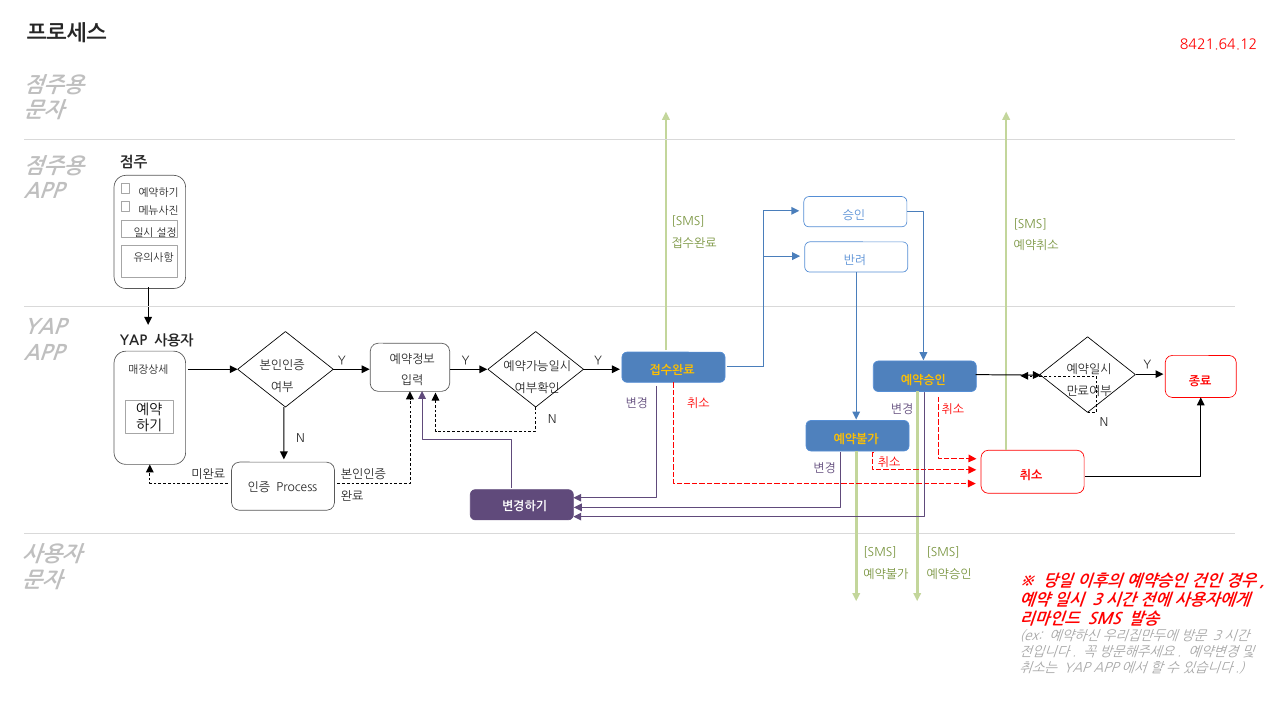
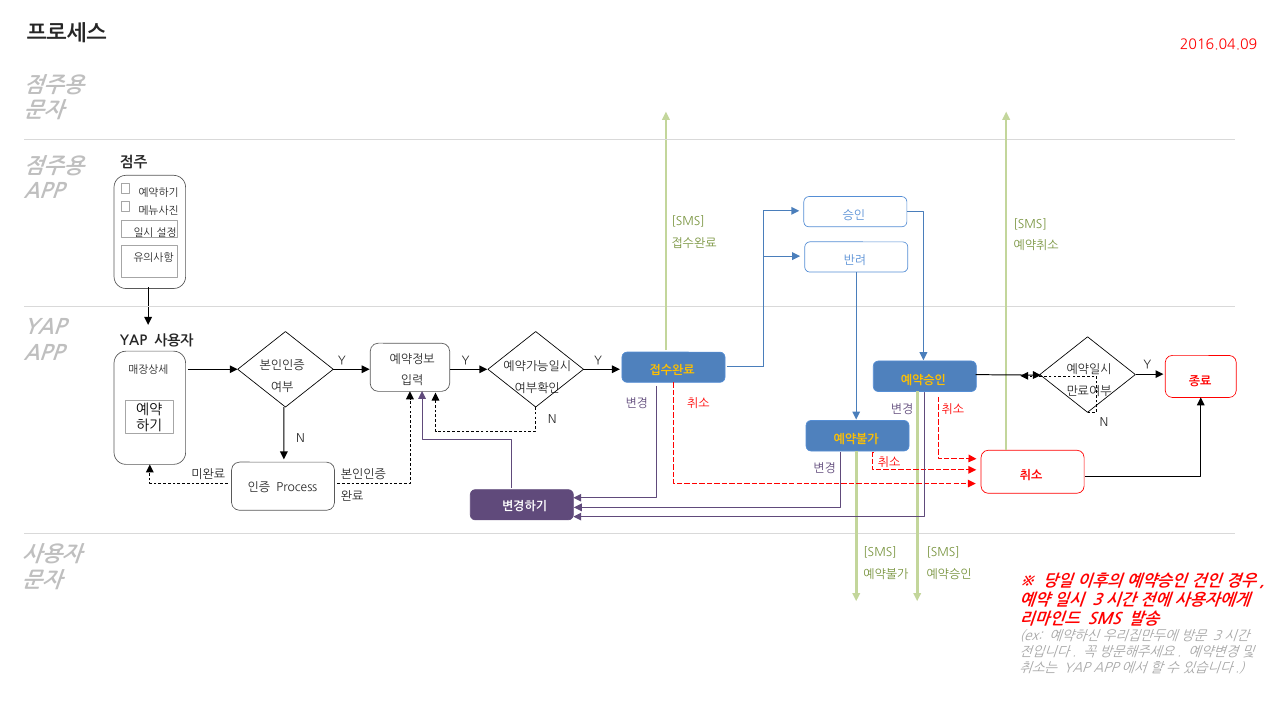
8421.64.12: 8421.64.12 -> 2016.04.09
